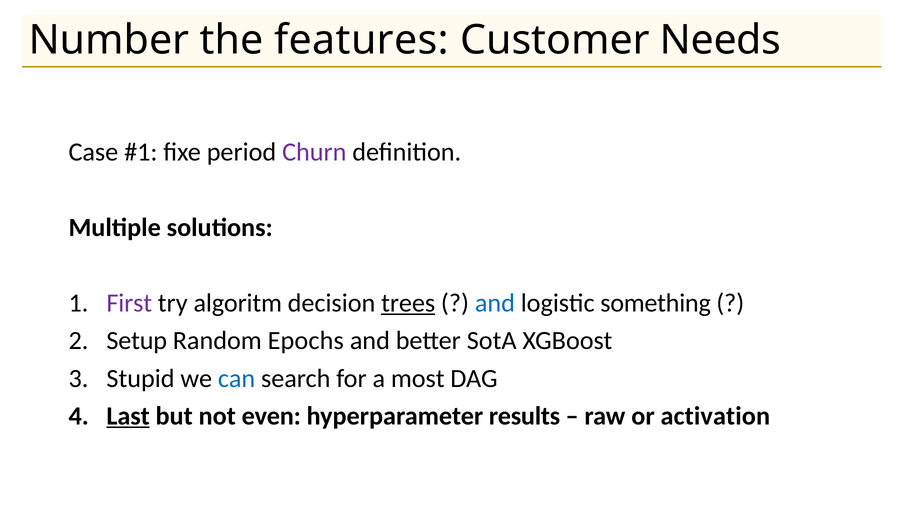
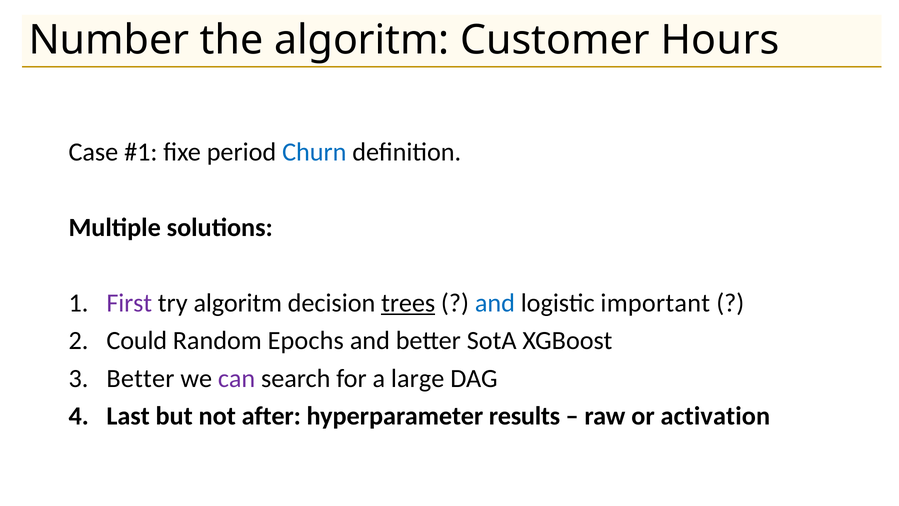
the features: features -> algoritm
Needs: Needs -> Hours
Churn colour: purple -> blue
something: something -> important
Setup: Setup -> Could
Stupid at (141, 378): Stupid -> Better
can colour: blue -> purple
most: most -> large
Last underline: present -> none
even: even -> after
